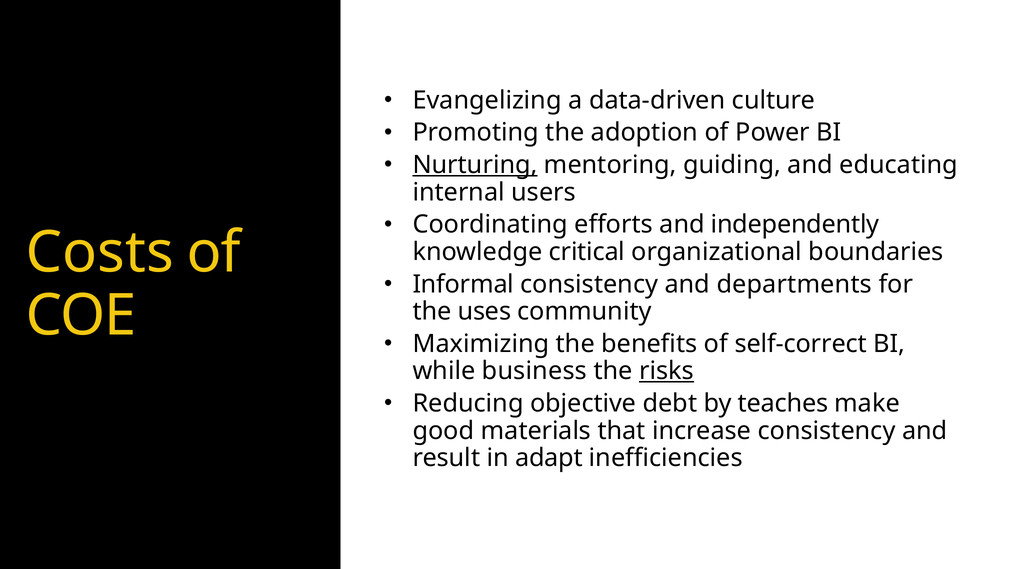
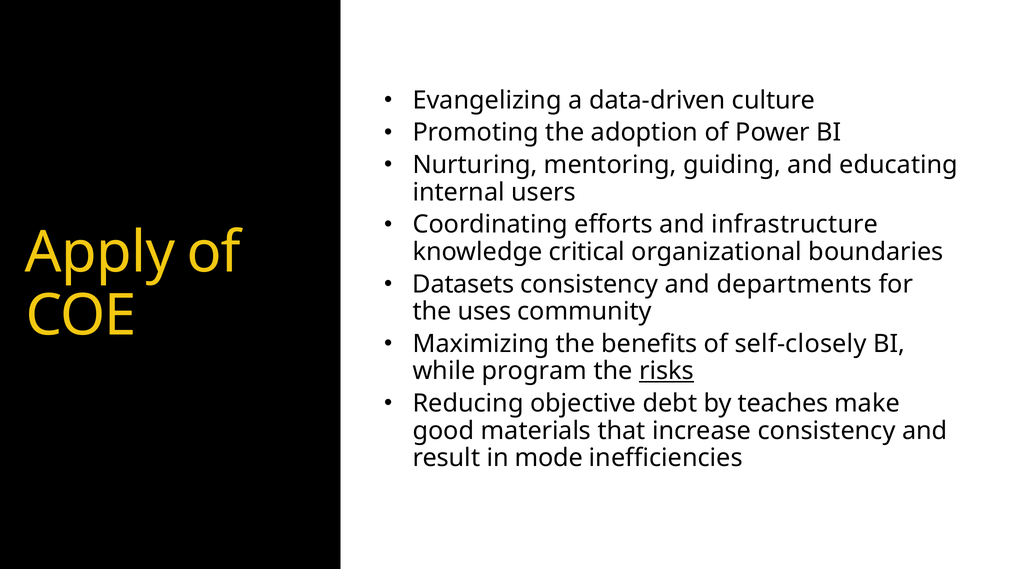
Nurturing underline: present -> none
independently: independently -> infrastructure
Costs: Costs -> Apply
Informal: Informal -> Datasets
self-correct: self-correct -> self-closely
business: business -> program
adapt: adapt -> mode
